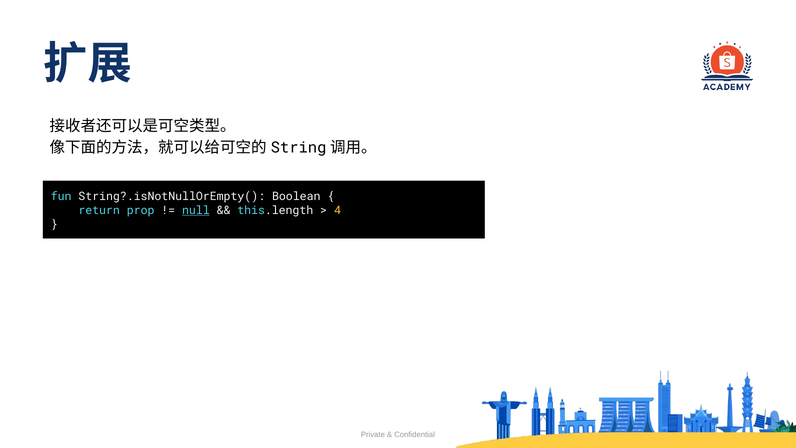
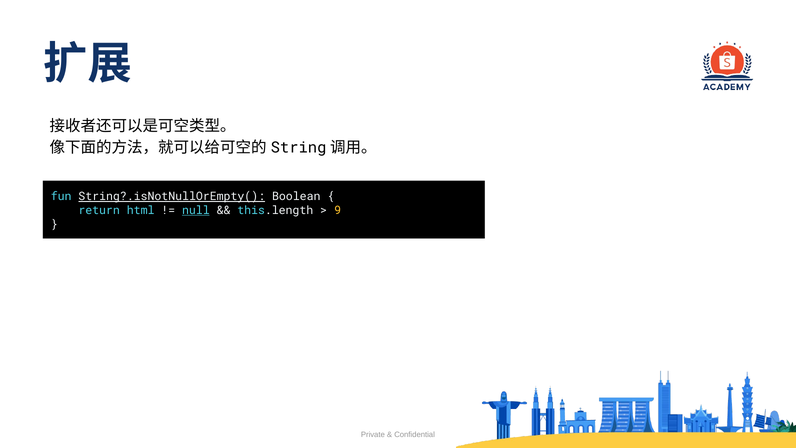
String?.isNotNullOrEmpty( underline: none -> present
prop: prop -> html
4: 4 -> 9
